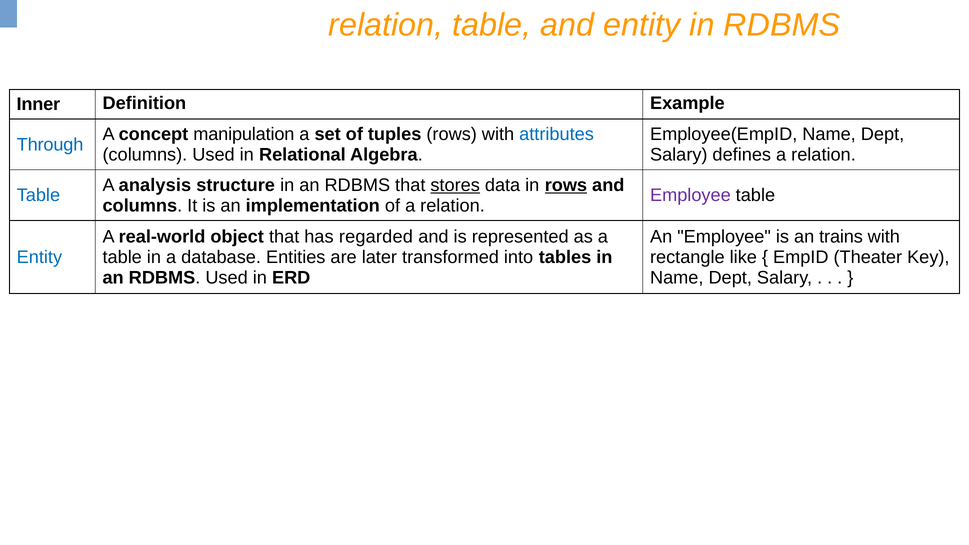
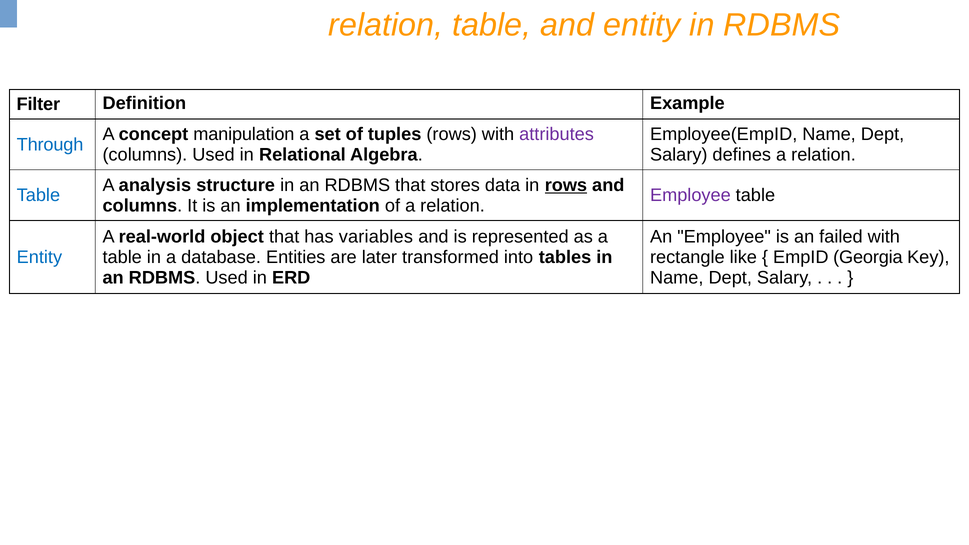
Inner: Inner -> Filter
attributes colour: blue -> purple
stores underline: present -> none
regarded: regarded -> variables
trains: trains -> failed
Theater: Theater -> Georgia
